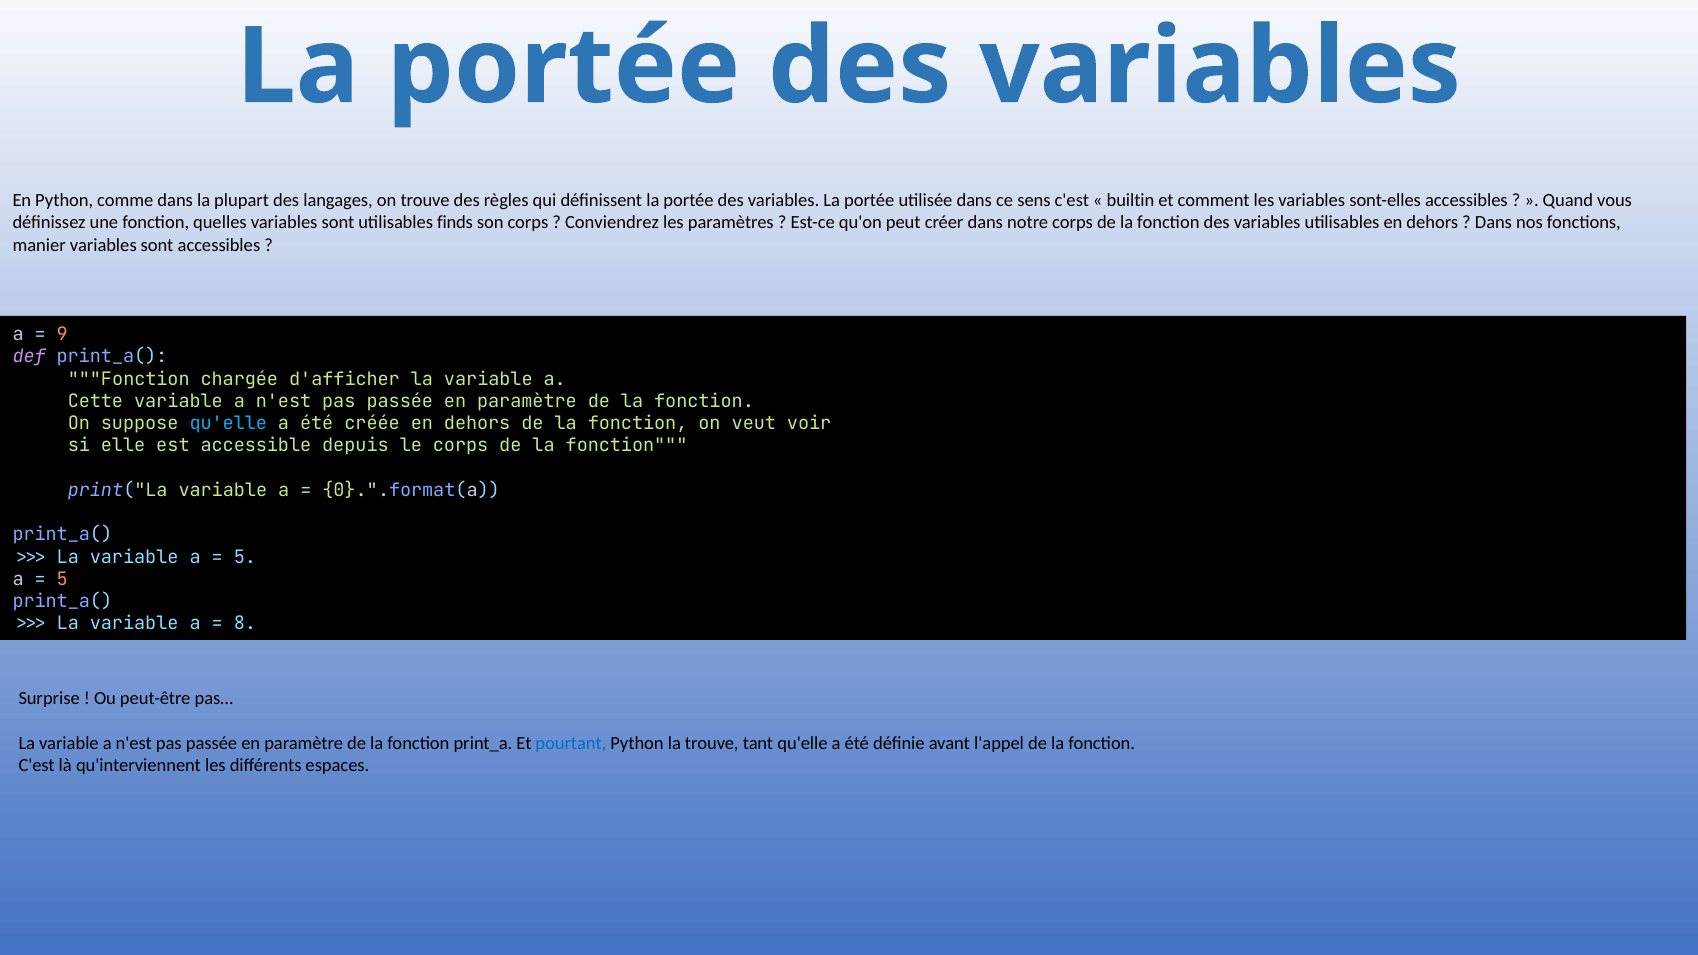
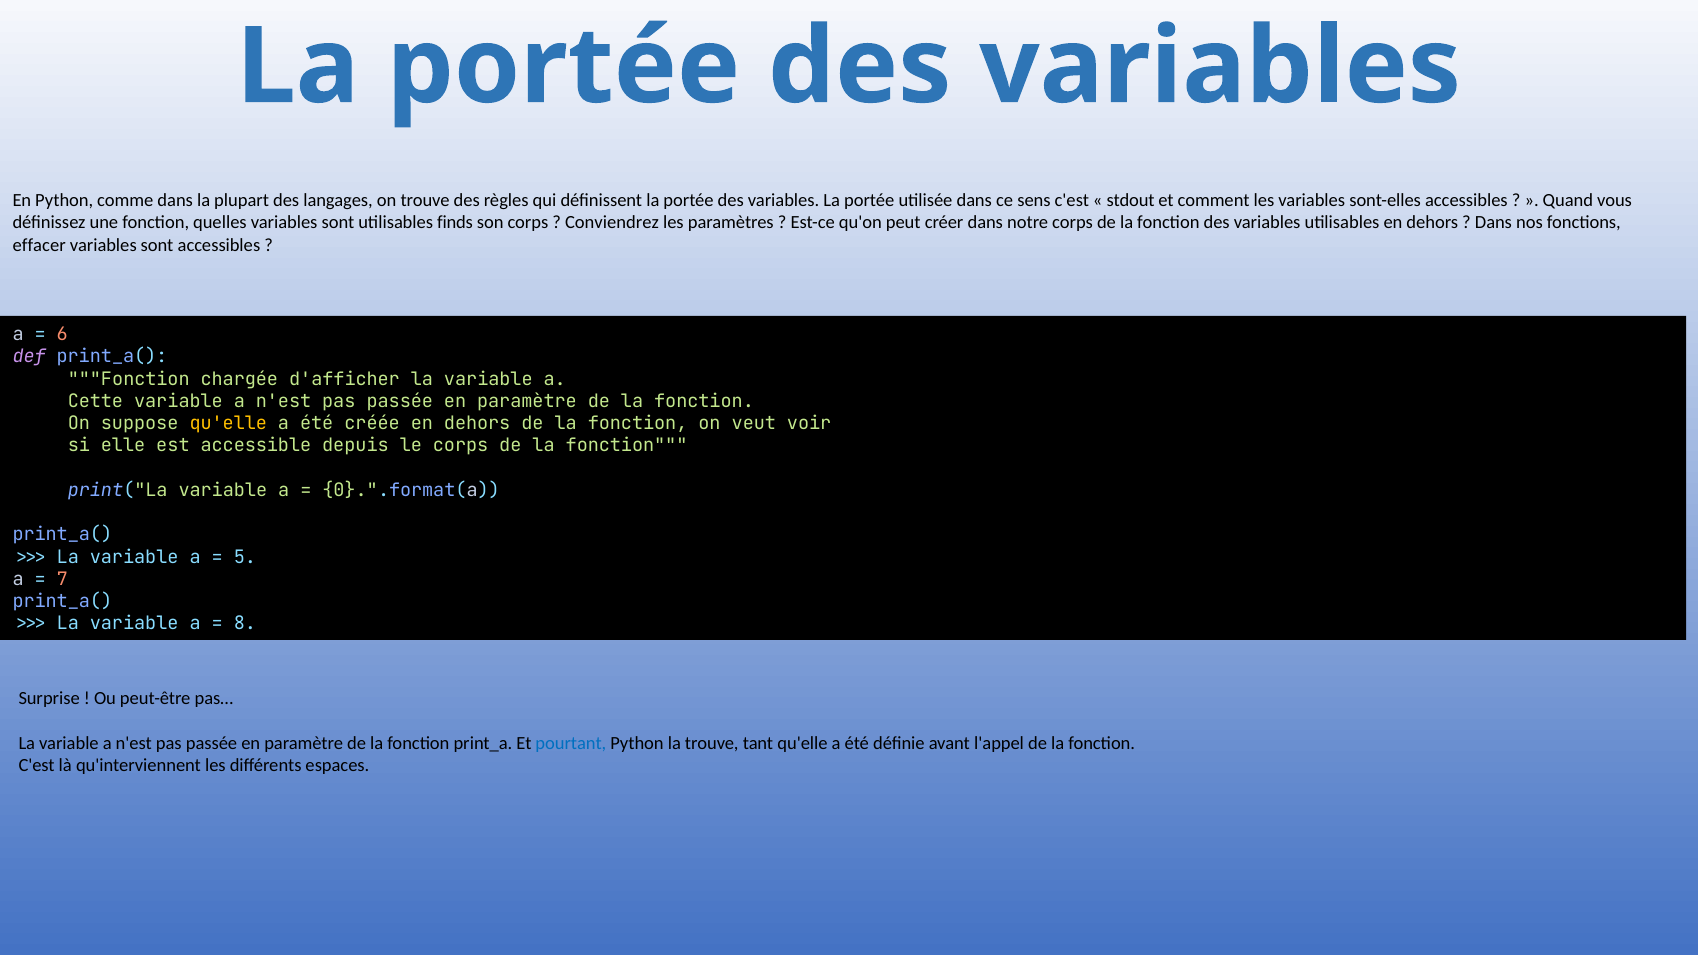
builtin: builtin -> stdout
manier: manier -> effacer
9: 9 -> 6
qu'elle at (228, 424) colour: light blue -> yellow
5 at (62, 579): 5 -> 7
